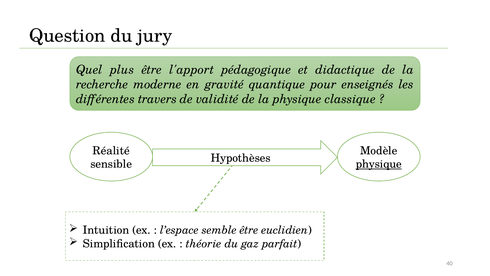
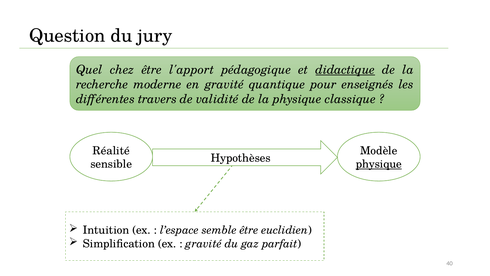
plus: plus -> chez
didactique underline: none -> present
théorie at (204, 243): théorie -> gravité
